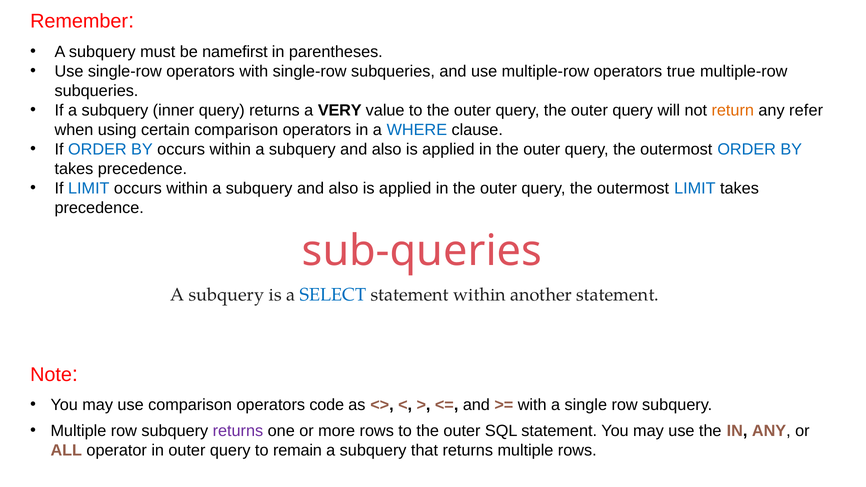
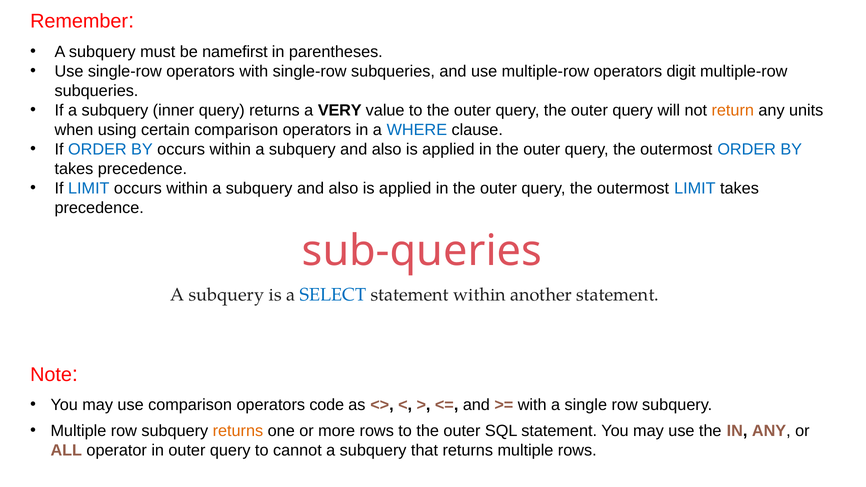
true: true -> digit
refer: refer -> units
returns at (238, 431) colour: purple -> orange
remain: remain -> cannot
